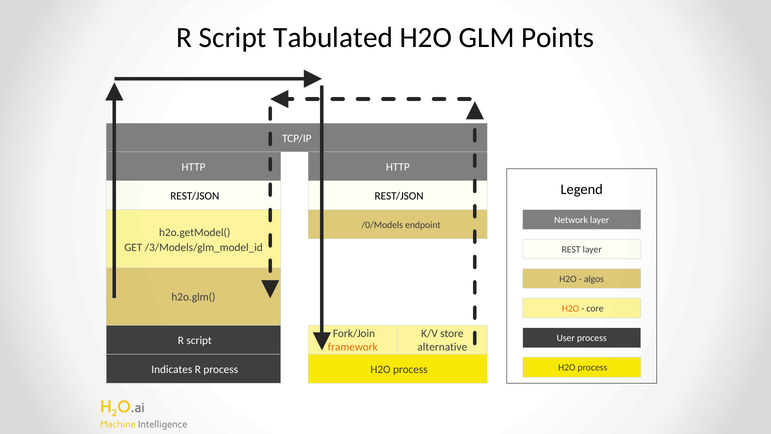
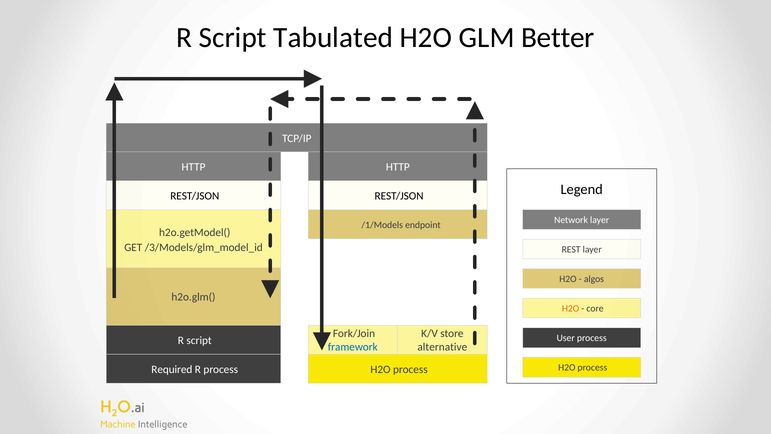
Points: Points -> Better
/0/Models: /0/Models -> /1/Models
framework colour: orange -> blue
Indicates: Indicates -> Required
